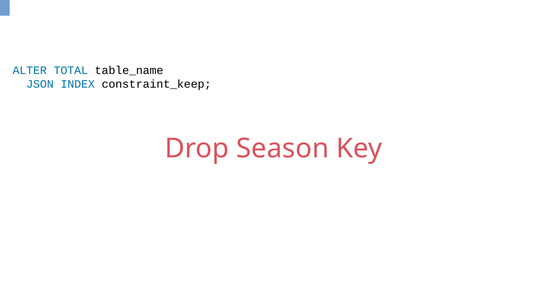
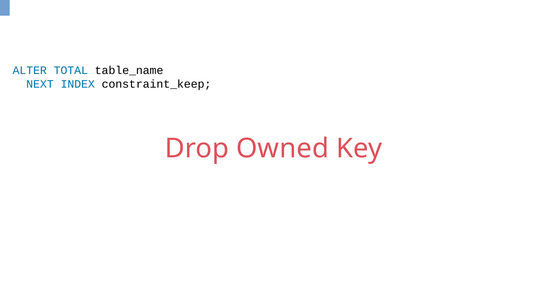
JSON: JSON -> NEXT
Season: Season -> Owned
